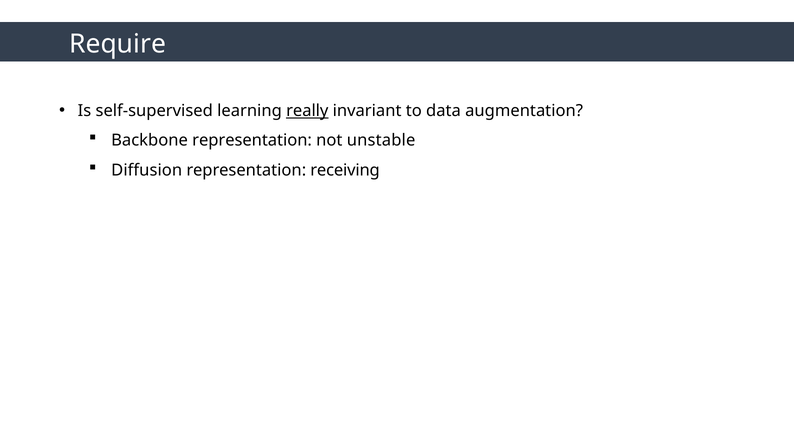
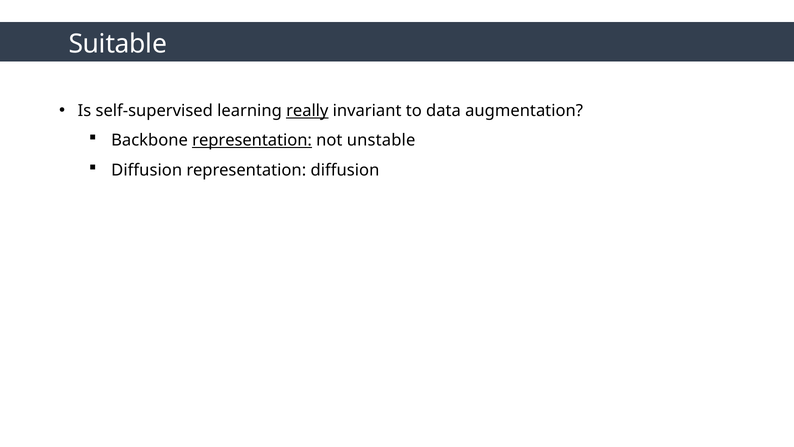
Require: Require -> Suitable
representation at (252, 140) underline: none -> present
representation receiving: receiving -> diffusion
